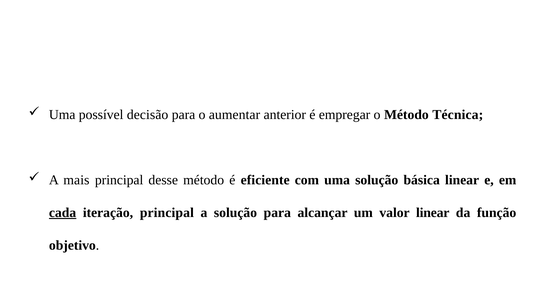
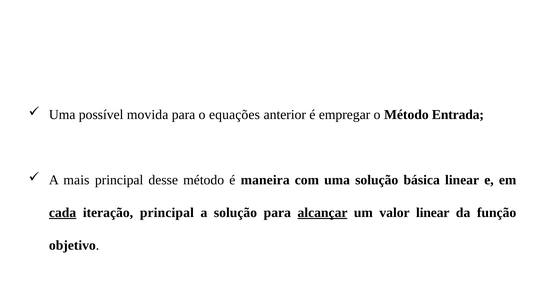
decisão: decisão -> movida
aumentar: aumentar -> equações
Técnica: Técnica -> Entrada
eficiente: eficiente -> maneira
alcançar underline: none -> present
